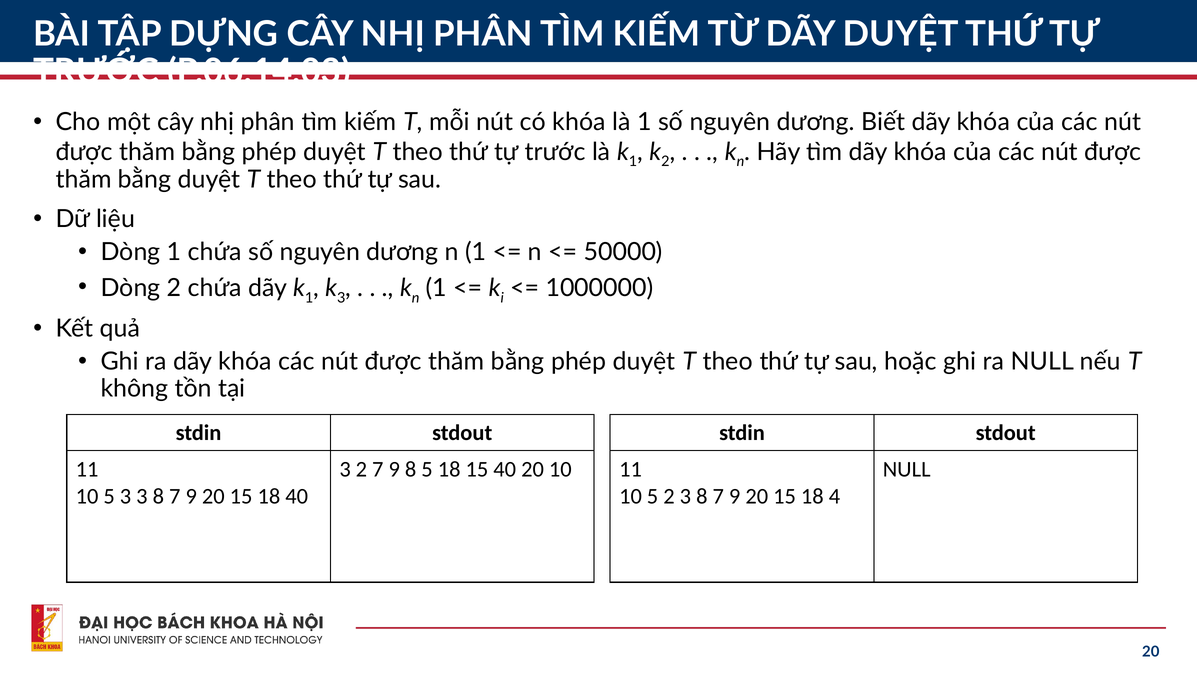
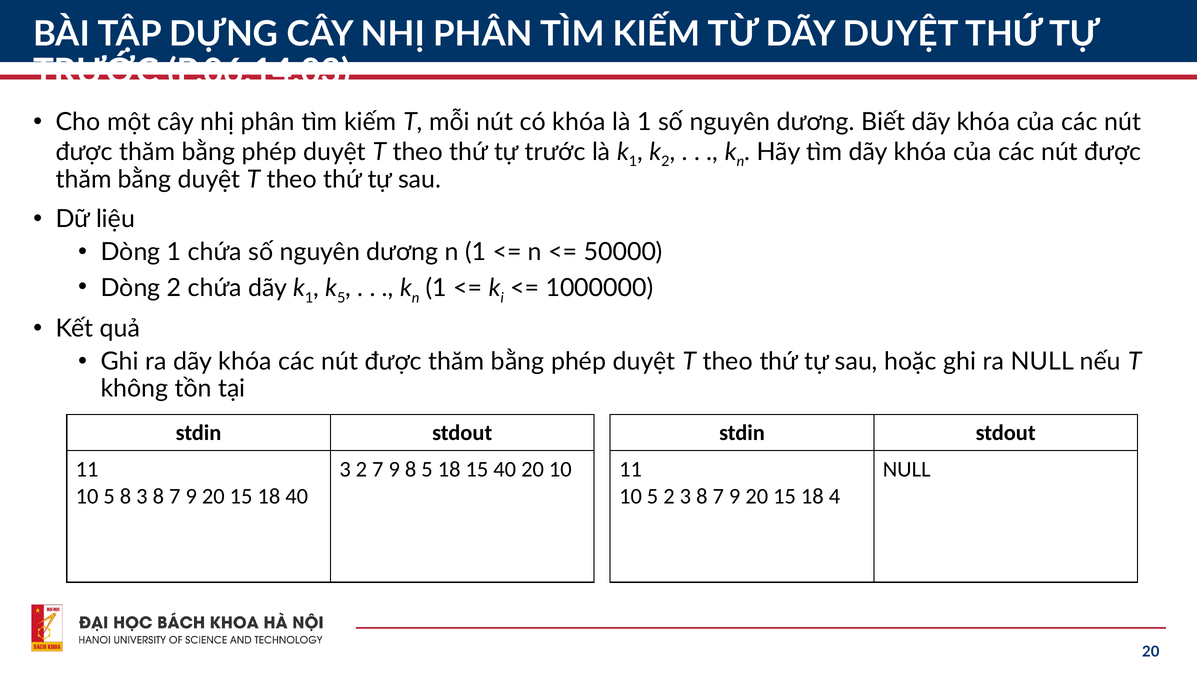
3 at (341, 298): 3 -> 5
5 3: 3 -> 8
